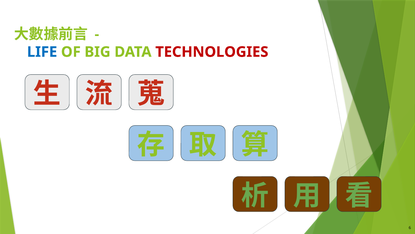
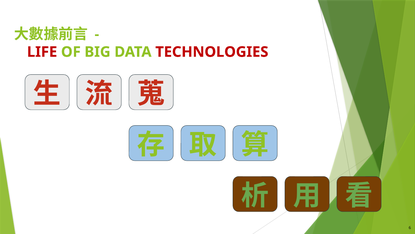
LIFE colour: blue -> red
